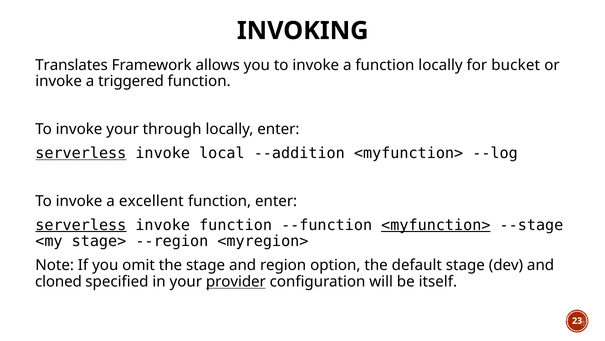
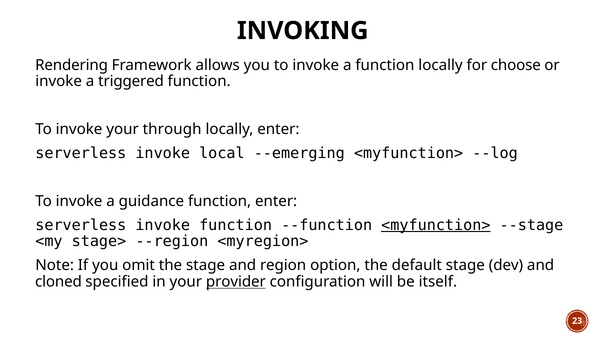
Translates: Translates -> Rendering
bucket: bucket -> choose
serverless at (81, 153) underline: present -> none
--addition: --addition -> --emerging
excellent: excellent -> guidance
serverless at (81, 225) underline: present -> none
